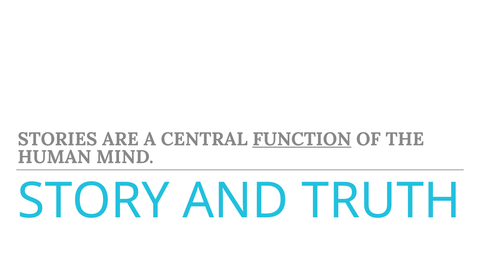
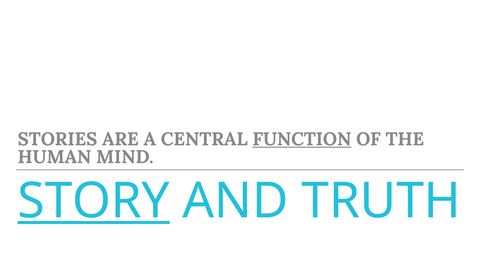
STORY underline: none -> present
